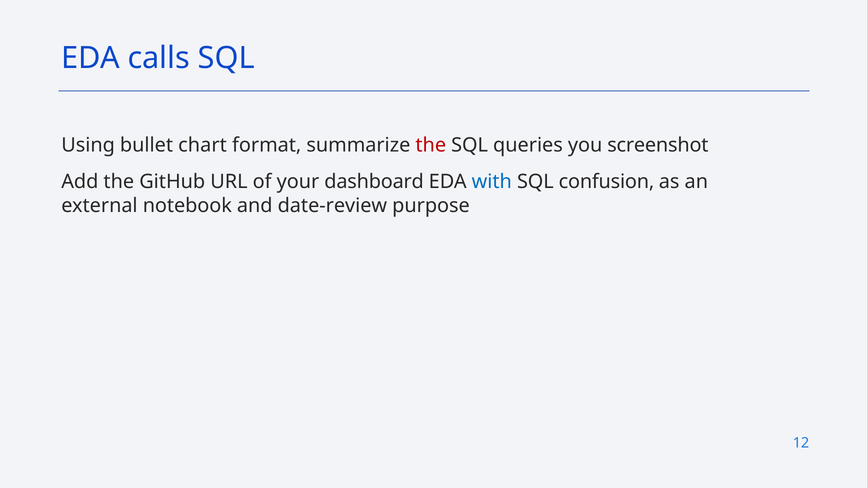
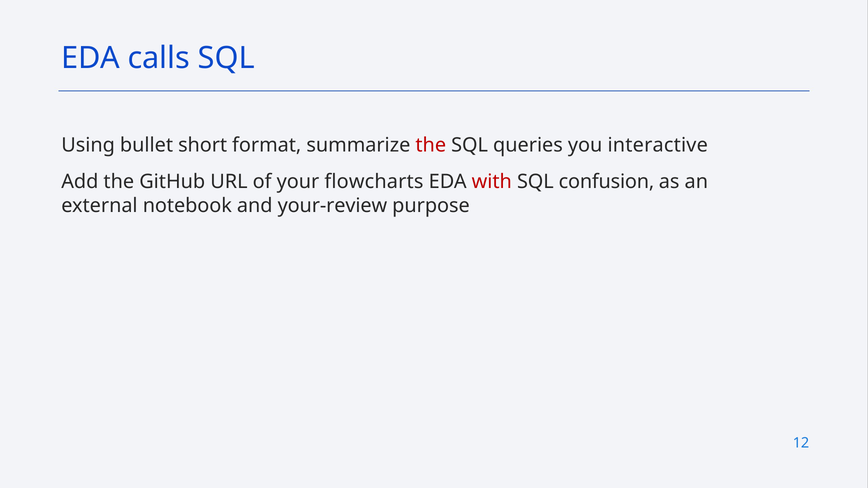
chart: chart -> short
screenshot: screenshot -> interactive
dashboard: dashboard -> flowcharts
with colour: blue -> red
date-review: date-review -> your-review
